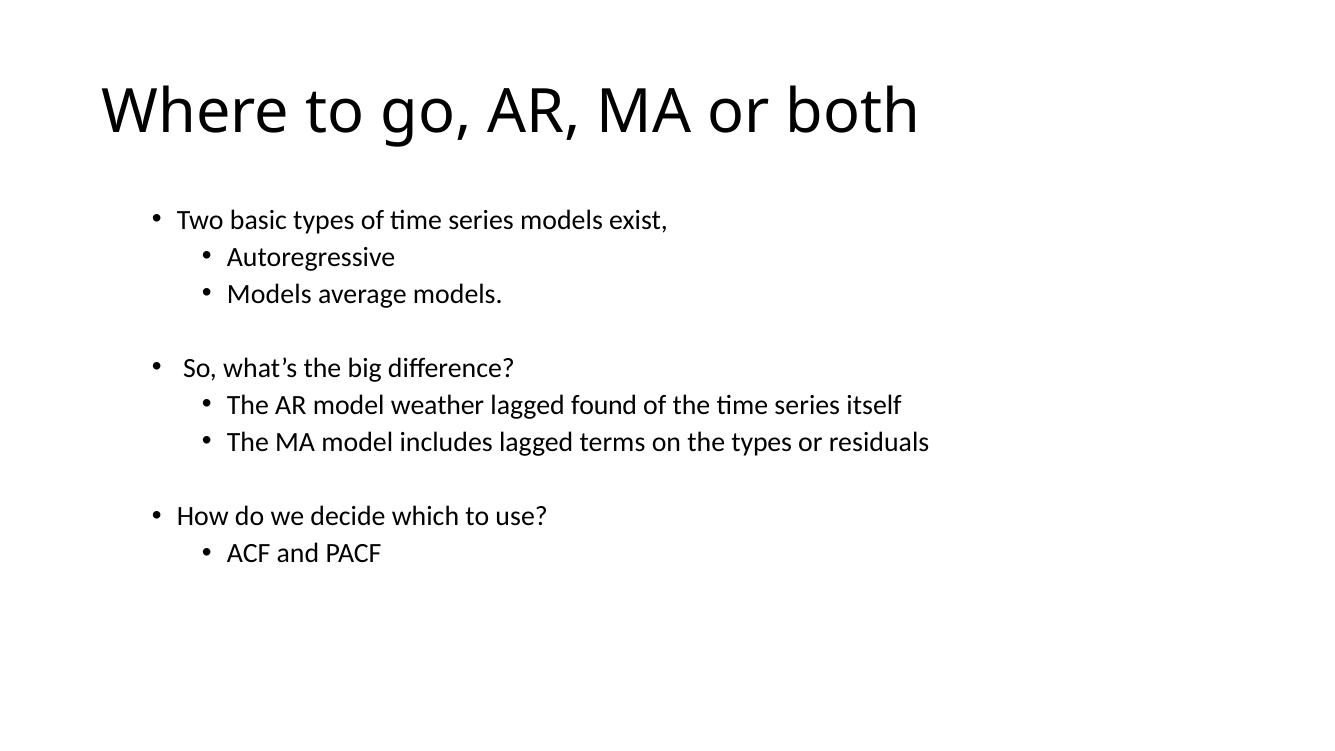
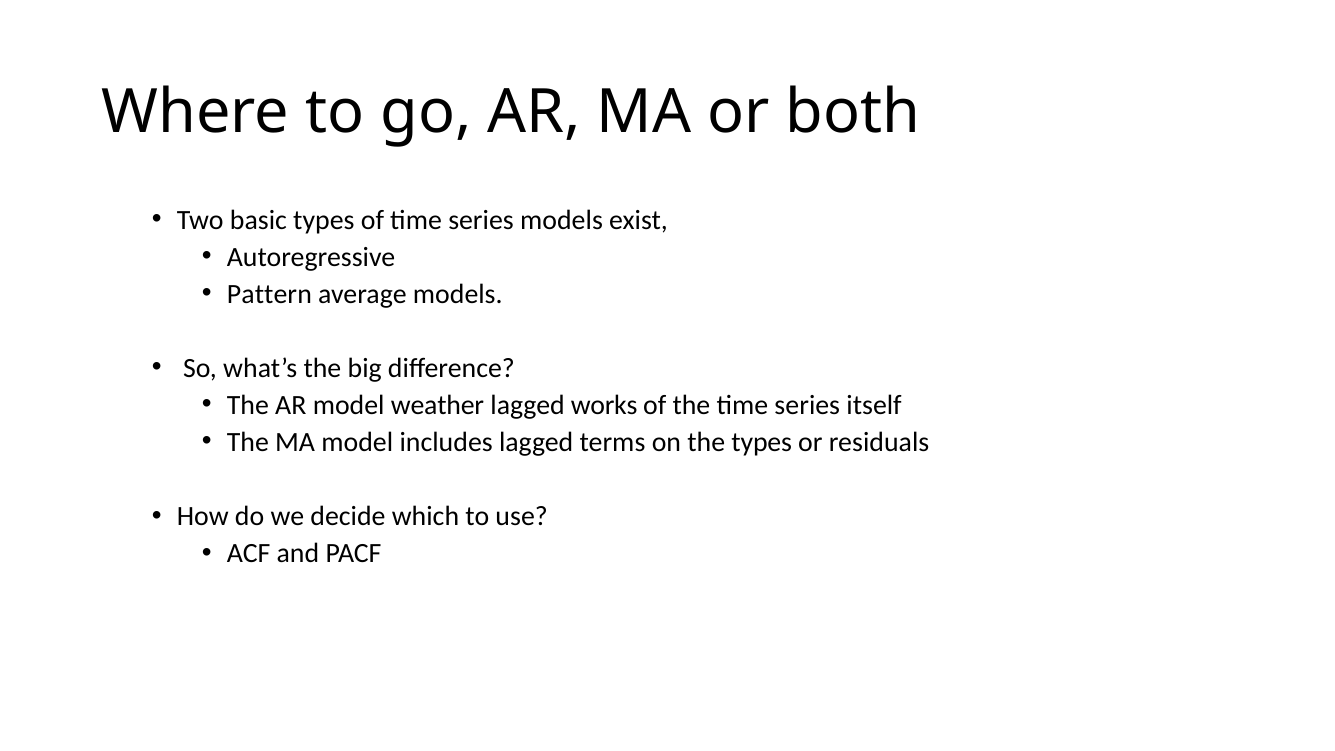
Models at (269, 294): Models -> Pattern
found: found -> works
